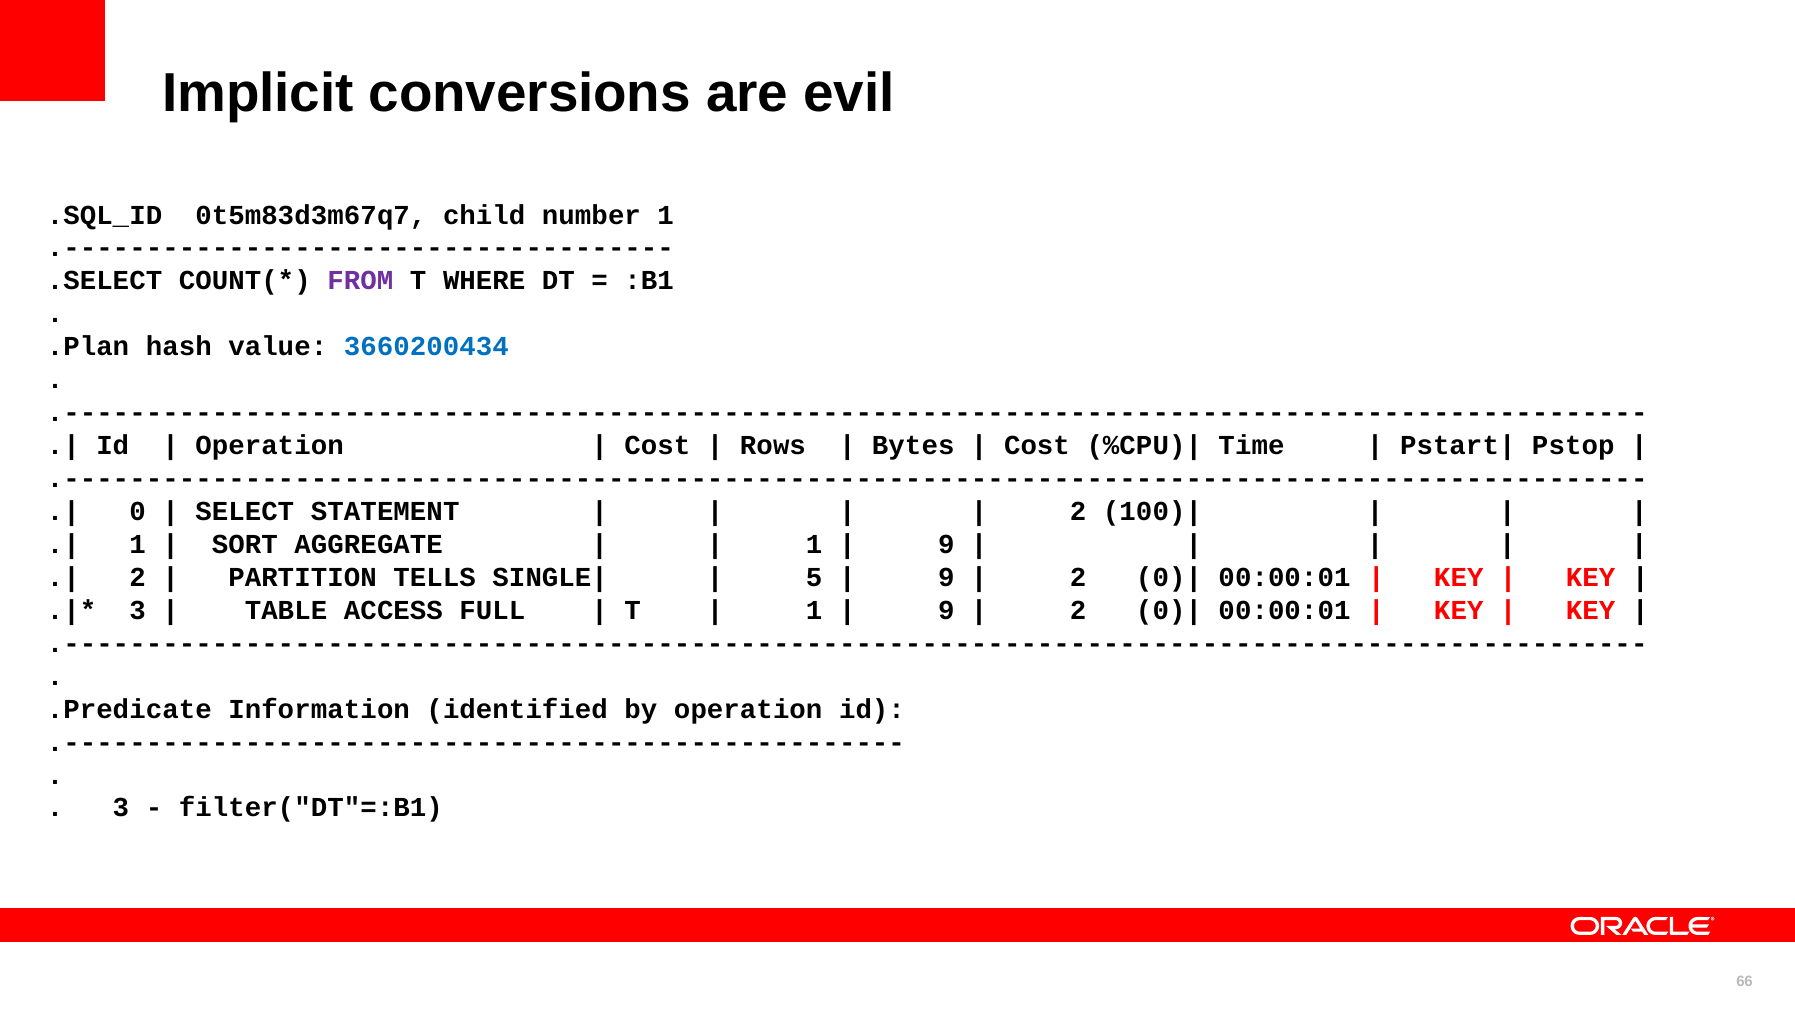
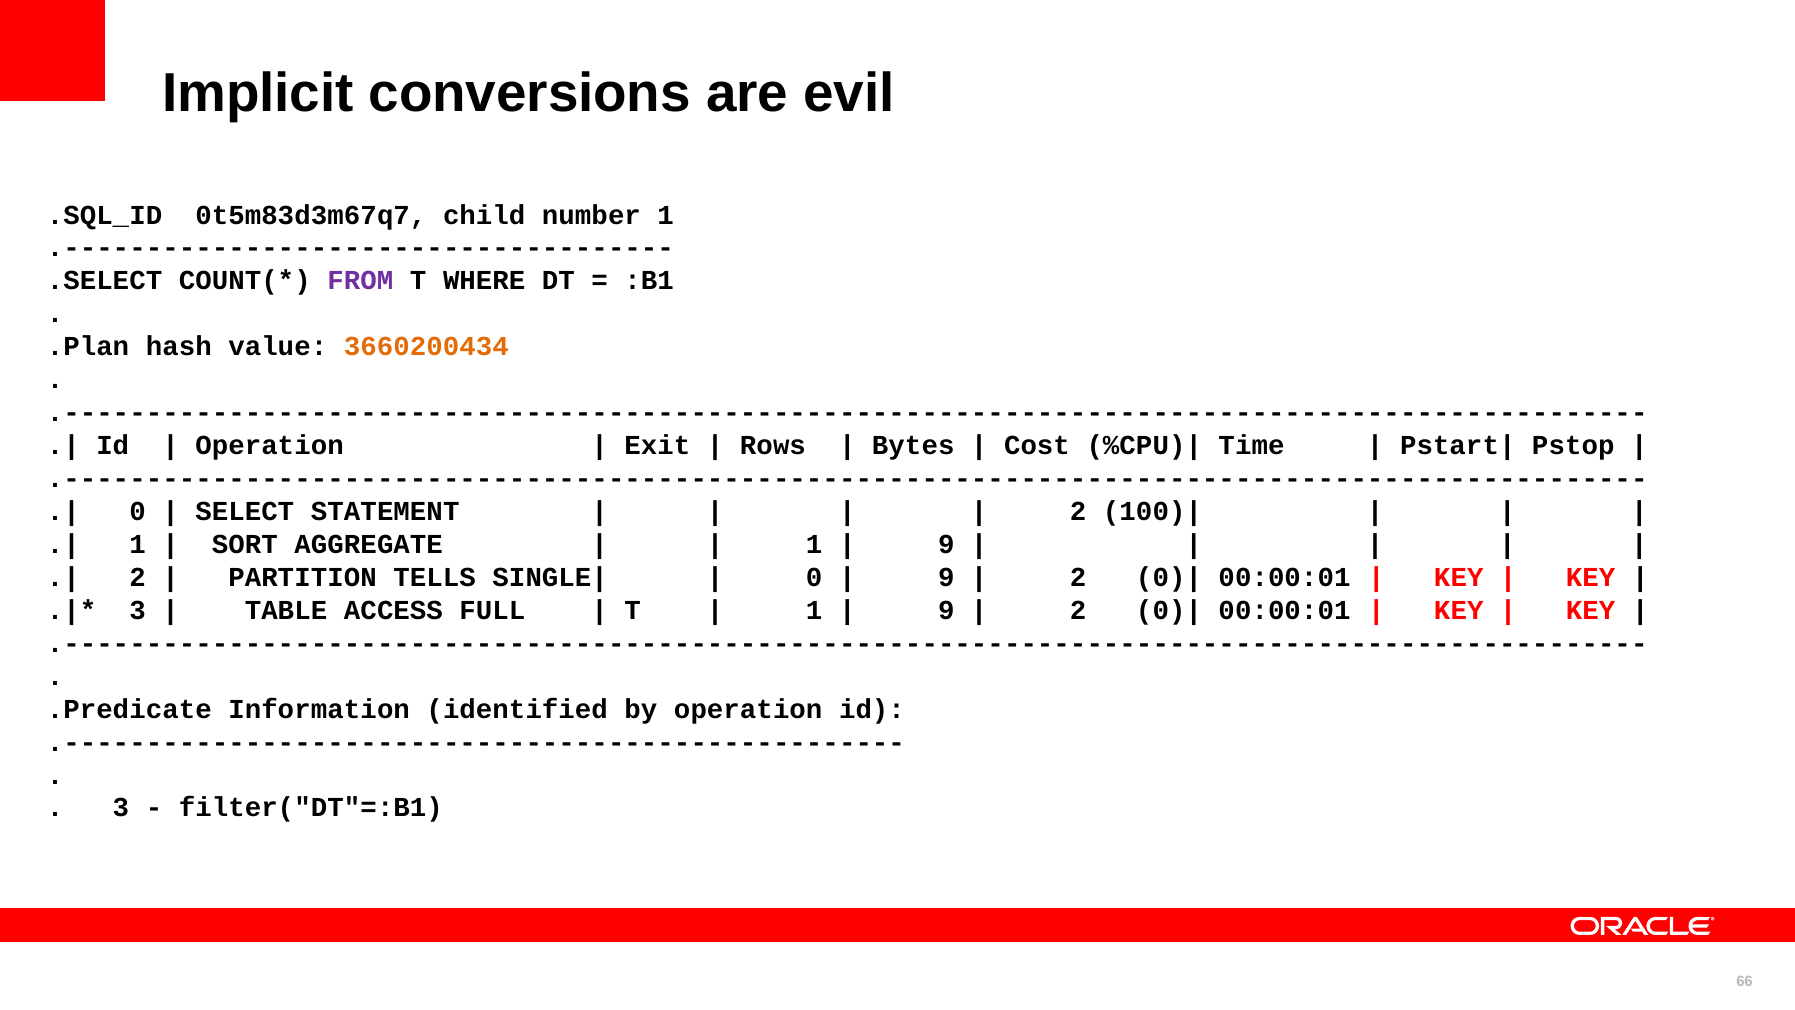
3660200434 colour: blue -> orange
Cost at (657, 445): Cost -> Exit
5 at (814, 577): 5 -> 0
